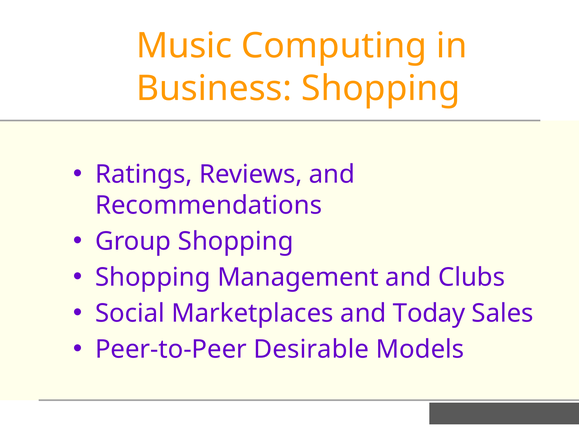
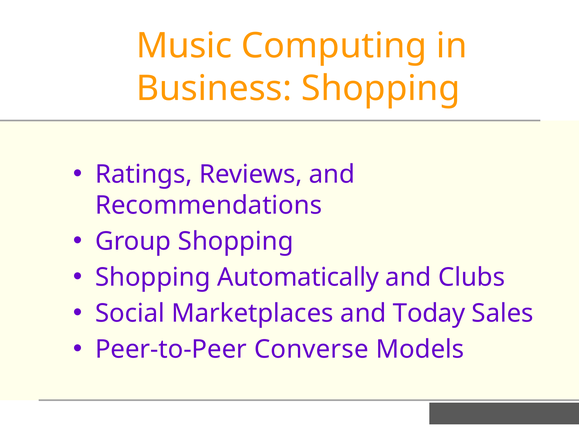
Management: Management -> Automatically
Desirable: Desirable -> Converse
